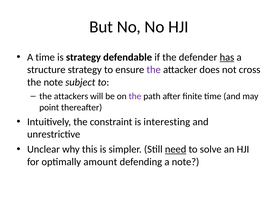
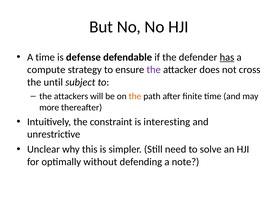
is strategy: strategy -> defense
structure: structure -> compute
the note: note -> until
the at (135, 96) colour: purple -> orange
point: point -> more
need underline: present -> none
amount: amount -> without
